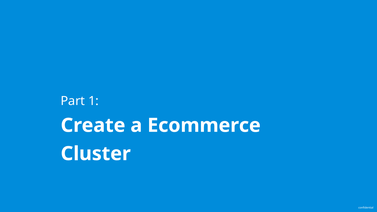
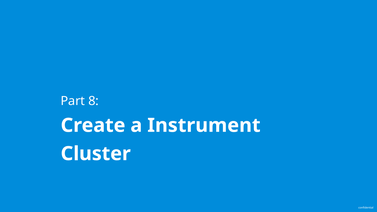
1: 1 -> 8
Ecommerce: Ecommerce -> Instrument
